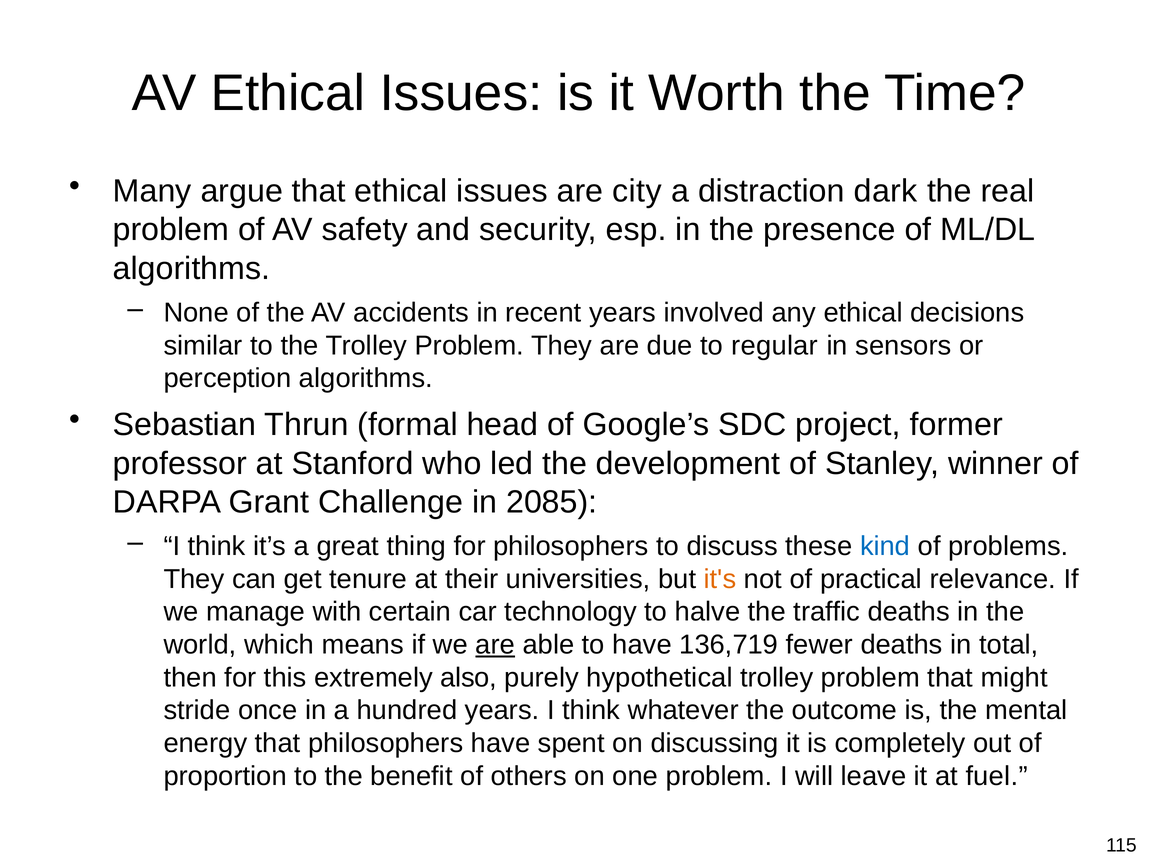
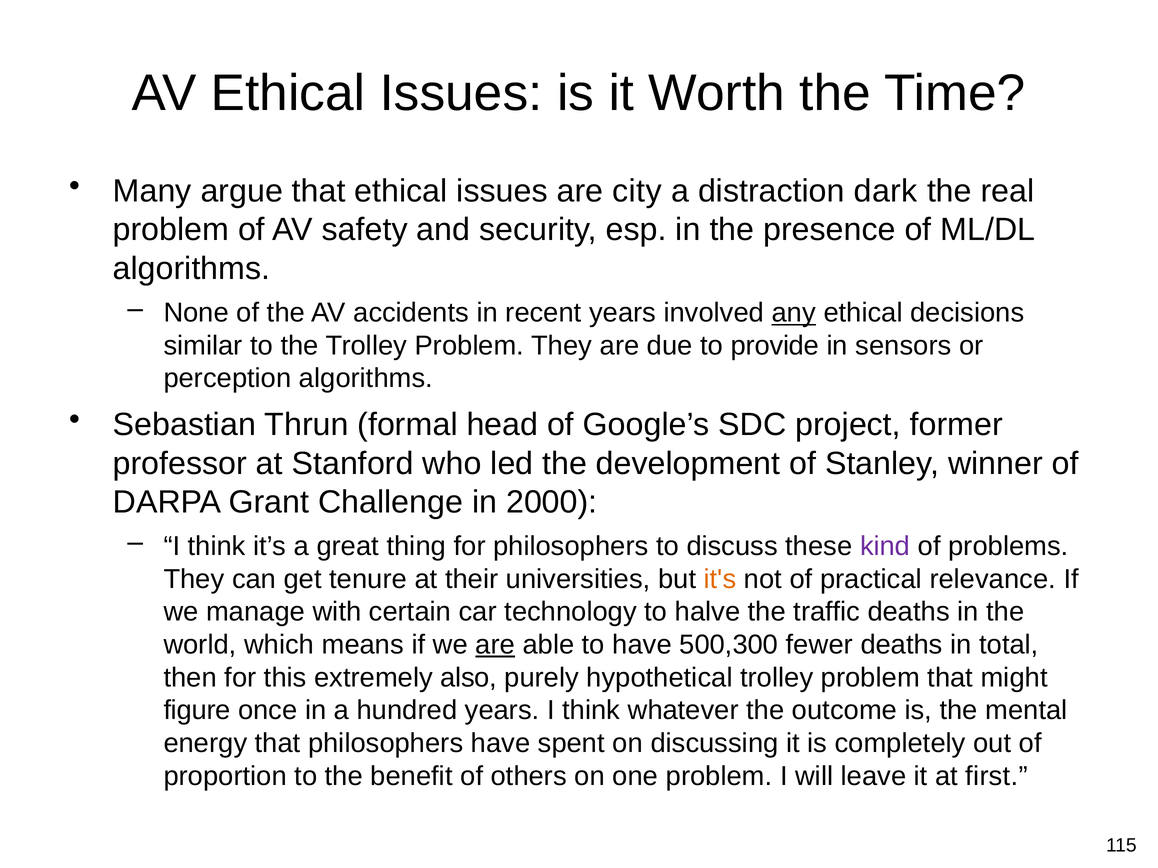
any underline: none -> present
regular: regular -> provide
2085: 2085 -> 2000
kind colour: blue -> purple
136,719: 136,719 -> 500,300
stride: stride -> figure
fuel: fuel -> first
